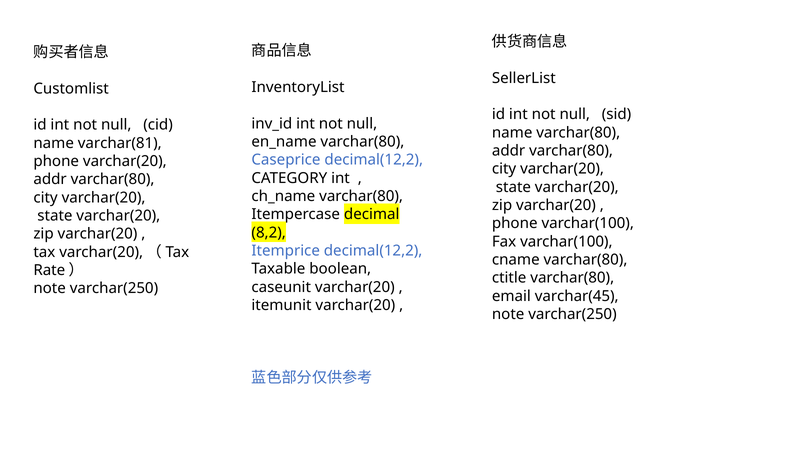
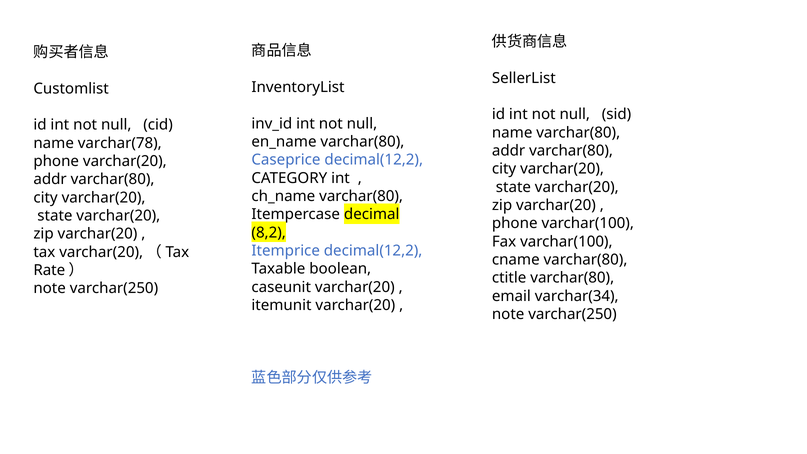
varchar(81: varchar(81 -> varchar(78
varchar(45: varchar(45 -> varchar(34
